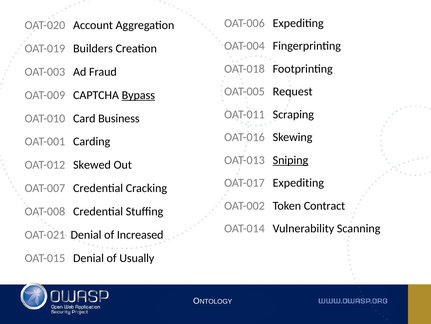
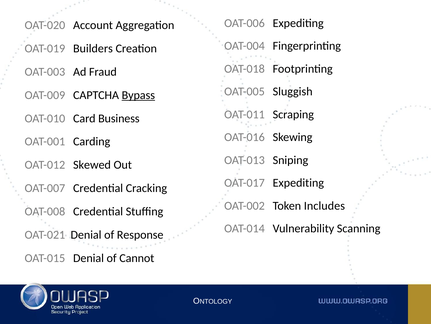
Request: Request -> Sluggish
Sniping underline: present -> none
Contract: Contract -> Includes
Increased: Increased -> Response
Usually: Usually -> Cannot
